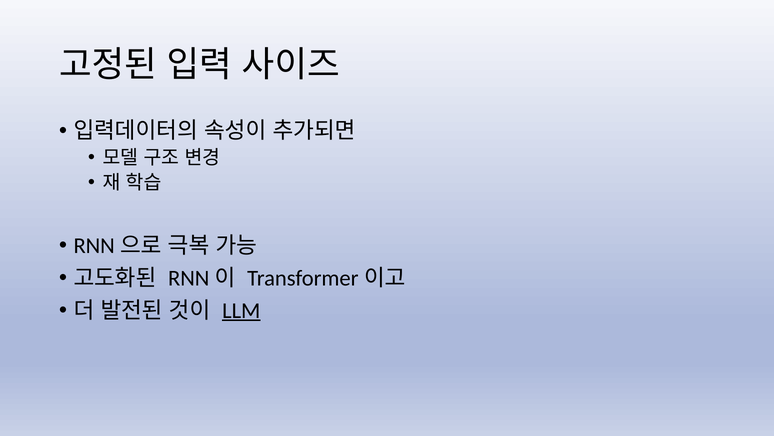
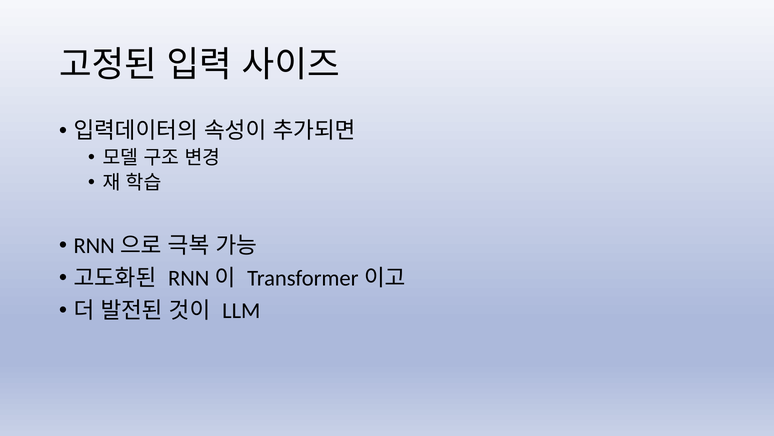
LLM underline: present -> none
